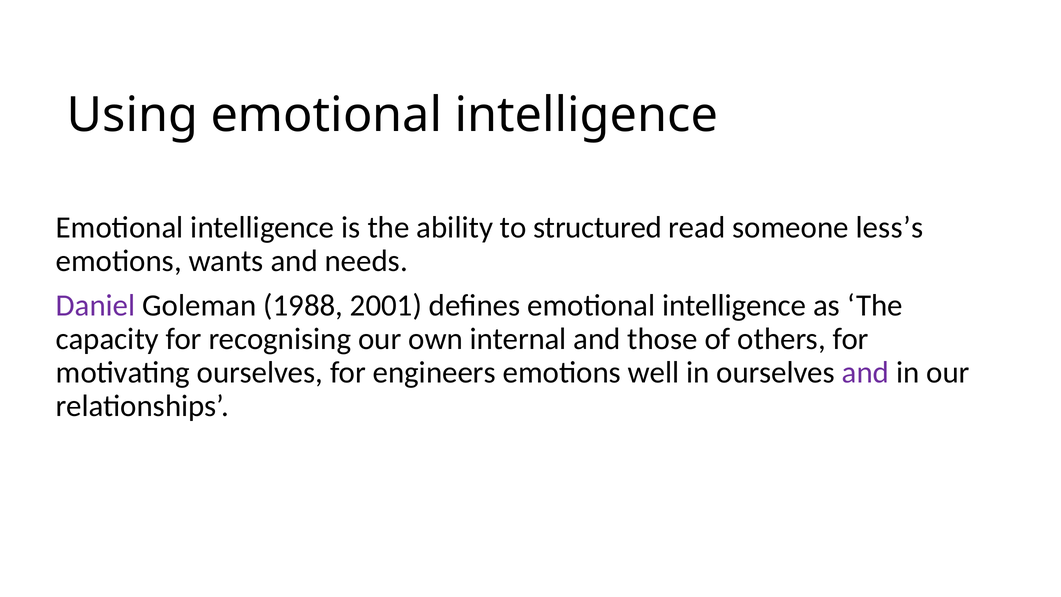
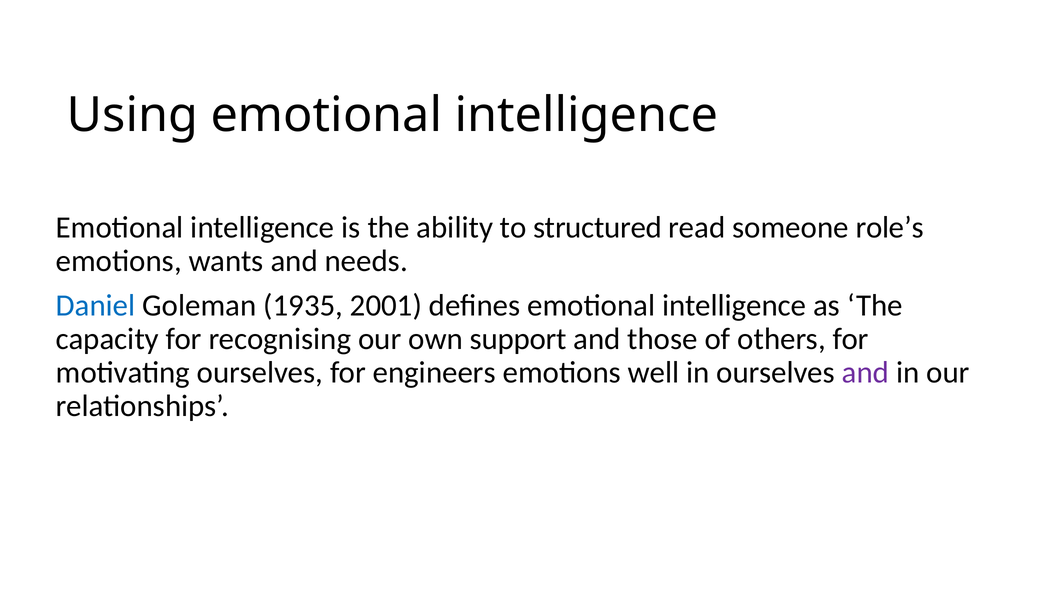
less’s: less’s -> role’s
Daniel colour: purple -> blue
1988: 1988 -> 1935
internal: internal -> support
